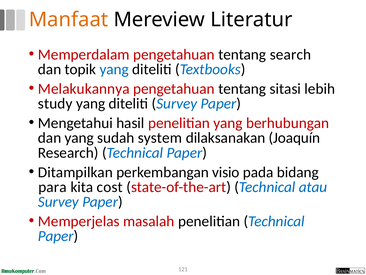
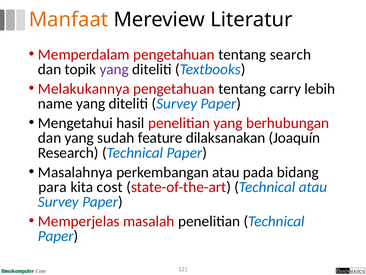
yang at (114, 69) colour: blue -> purple
sitasi: sitasi -> carry
study: study -> name
system: system -> feature
Ditampilkan: Ditampilkan -> Masalahnya
perkembangan visio: visio -> atau
